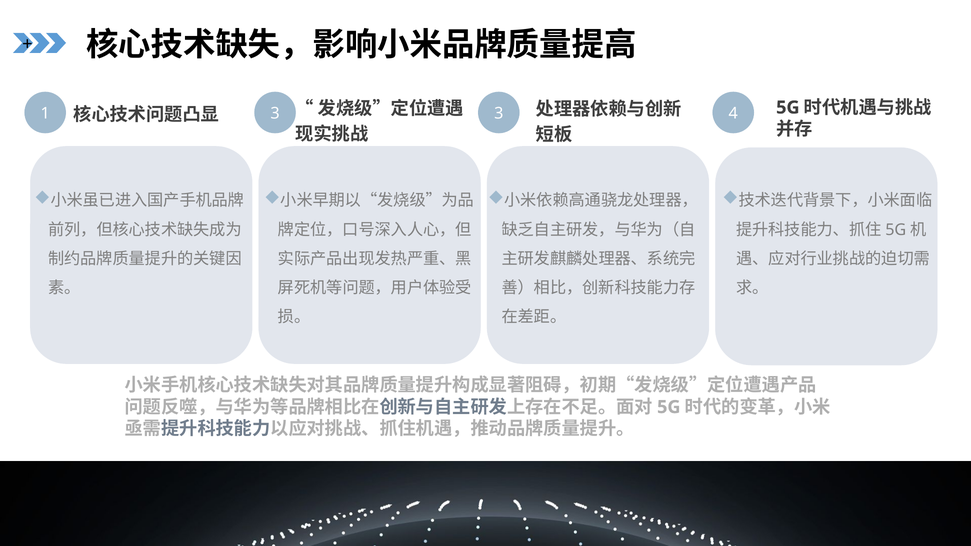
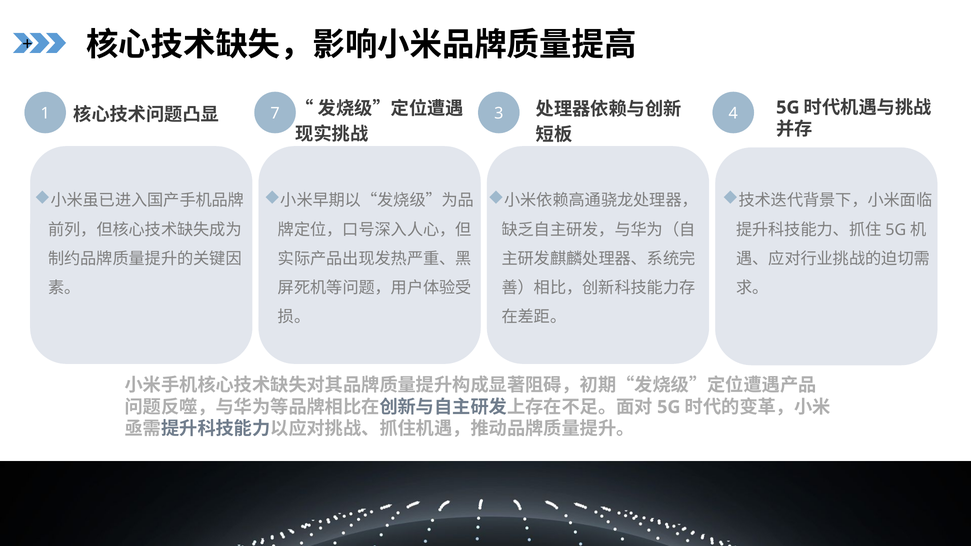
3 at (275, 114): 3 -> 7
